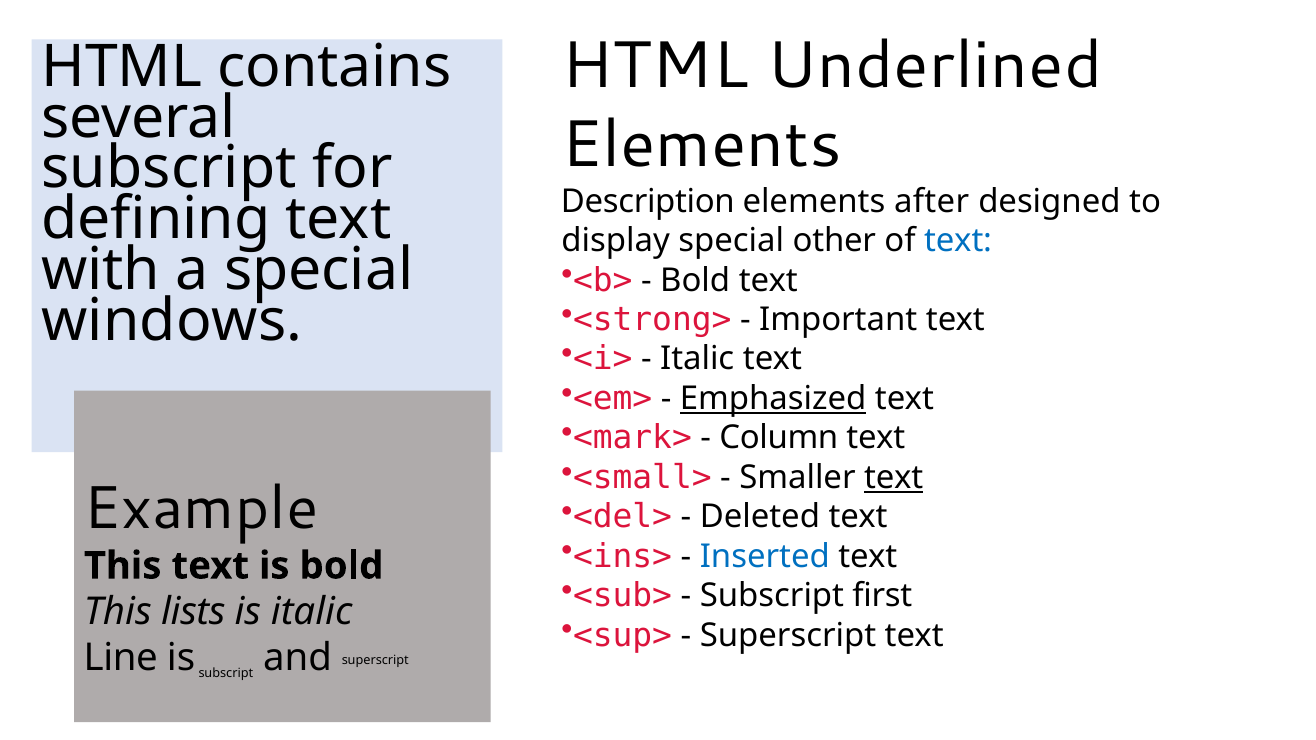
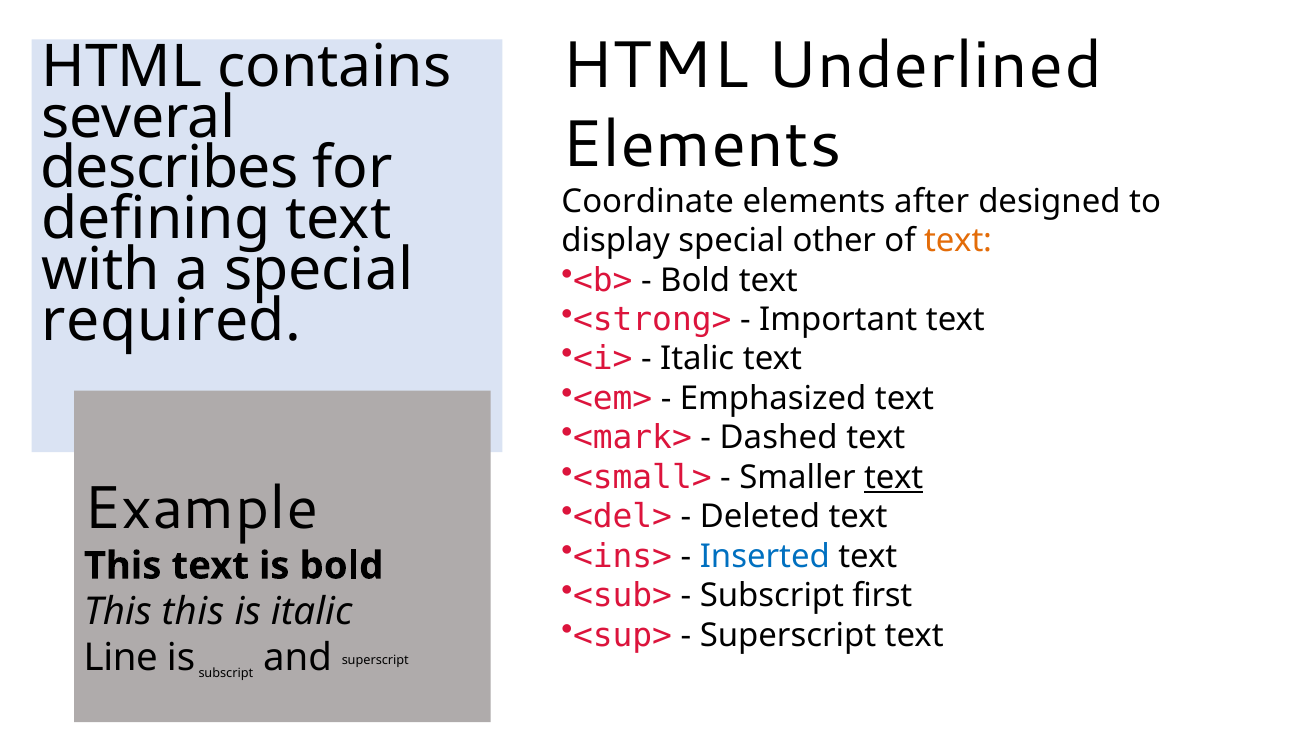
subscript at (169, 169): subscript -> describes
Description: Description -> Coordinate
text at (958, 241) colour: blue -> orange
windows: windows -> required
Emphasized underline: present -> none
Column: Column -> Dashed
This lists: lists -> this
